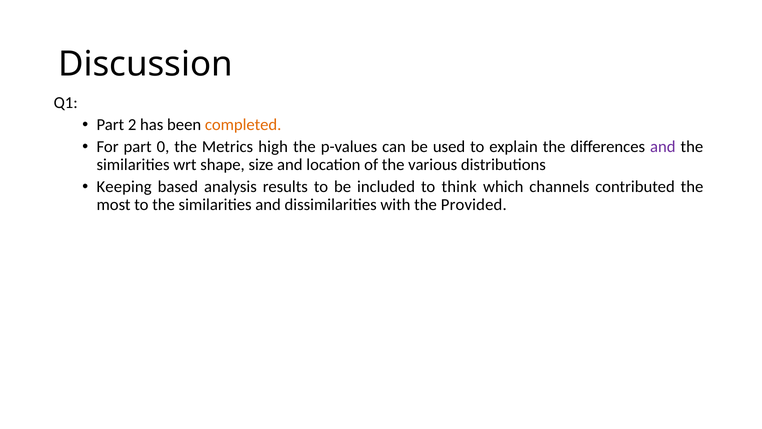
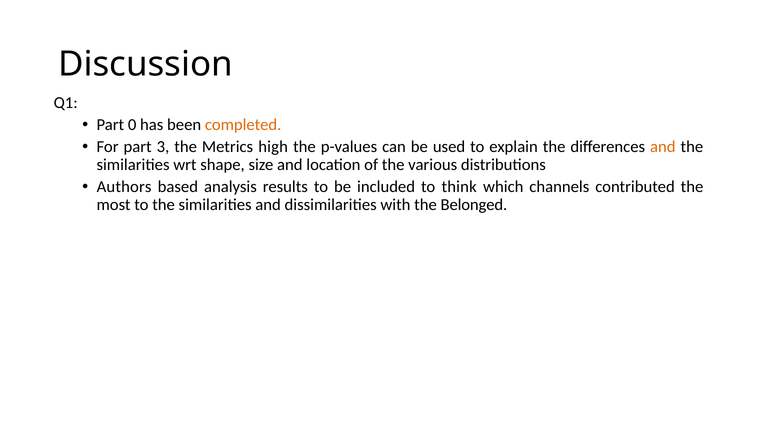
2: 2 -> 0
0: 0 -> 3
and at (663, 147) colour: purple -> orange
Keeping: Keeping -> Authors
Provided: Provided -> Belonged
